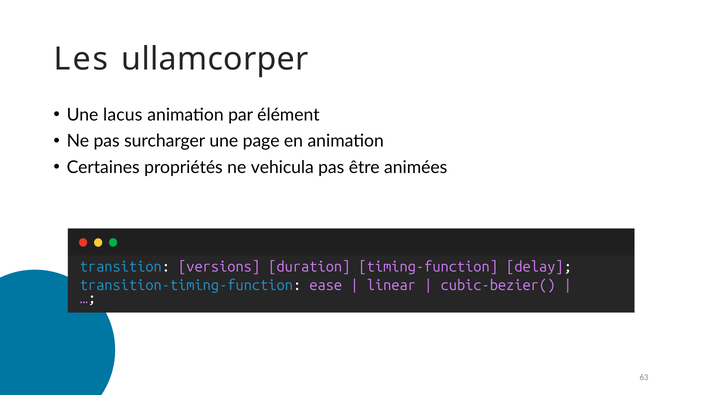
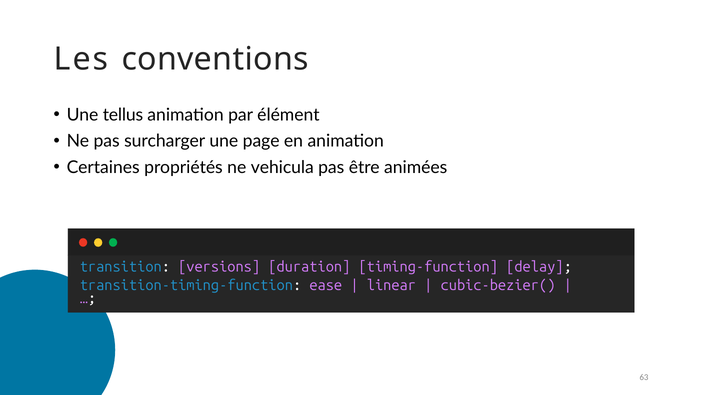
ullamcorper: ullamcorper -> conventions
lacus: lacus -> tellus
